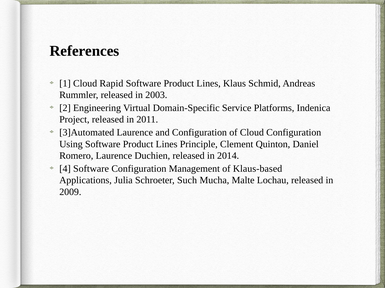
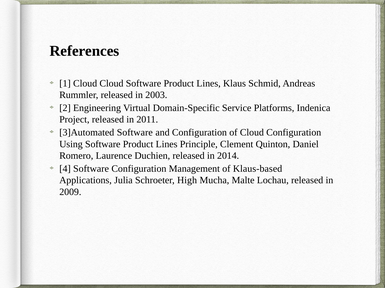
Cloud Rapid: Rapid -> Cloud
3]Automated Laurence: Laurence -> Software
Such: Such -> High
